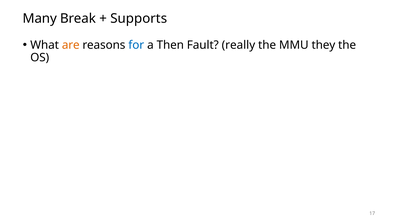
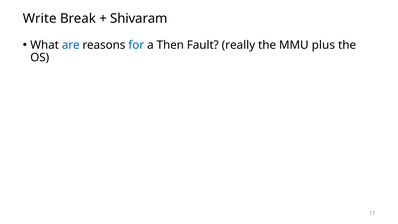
Many: Many -> Write
Supports: Supports -> Shivaram
are colour: orange -> blue
they: they -> plus
